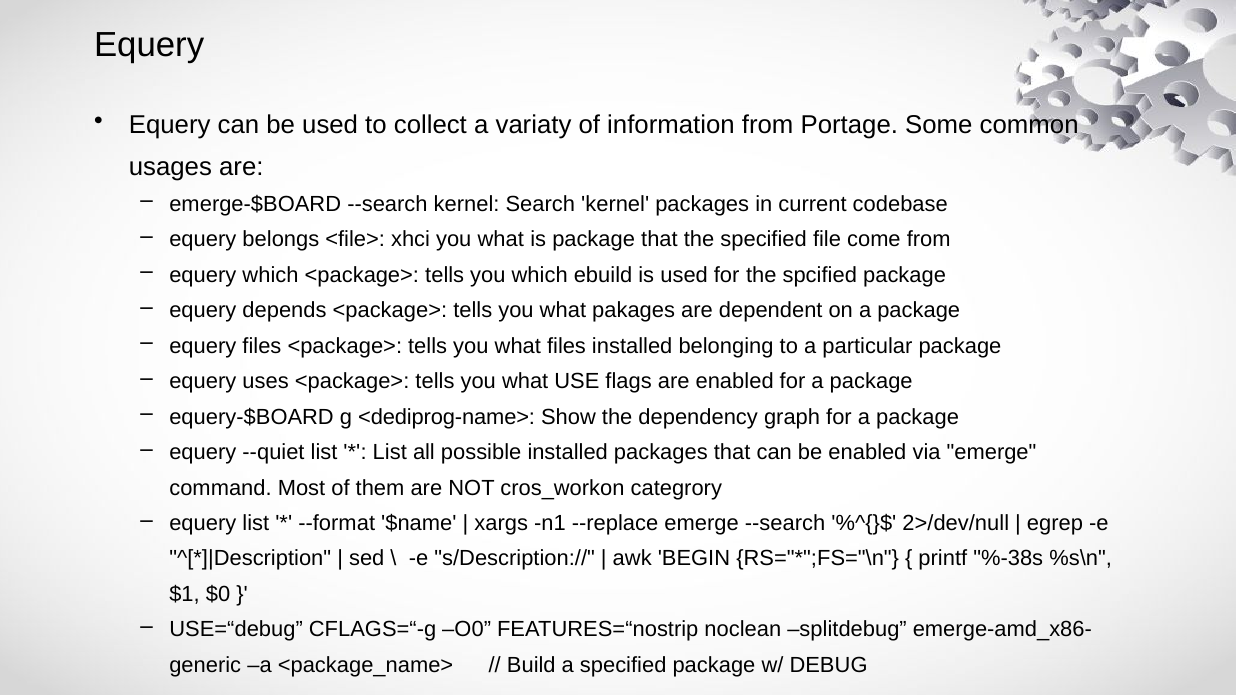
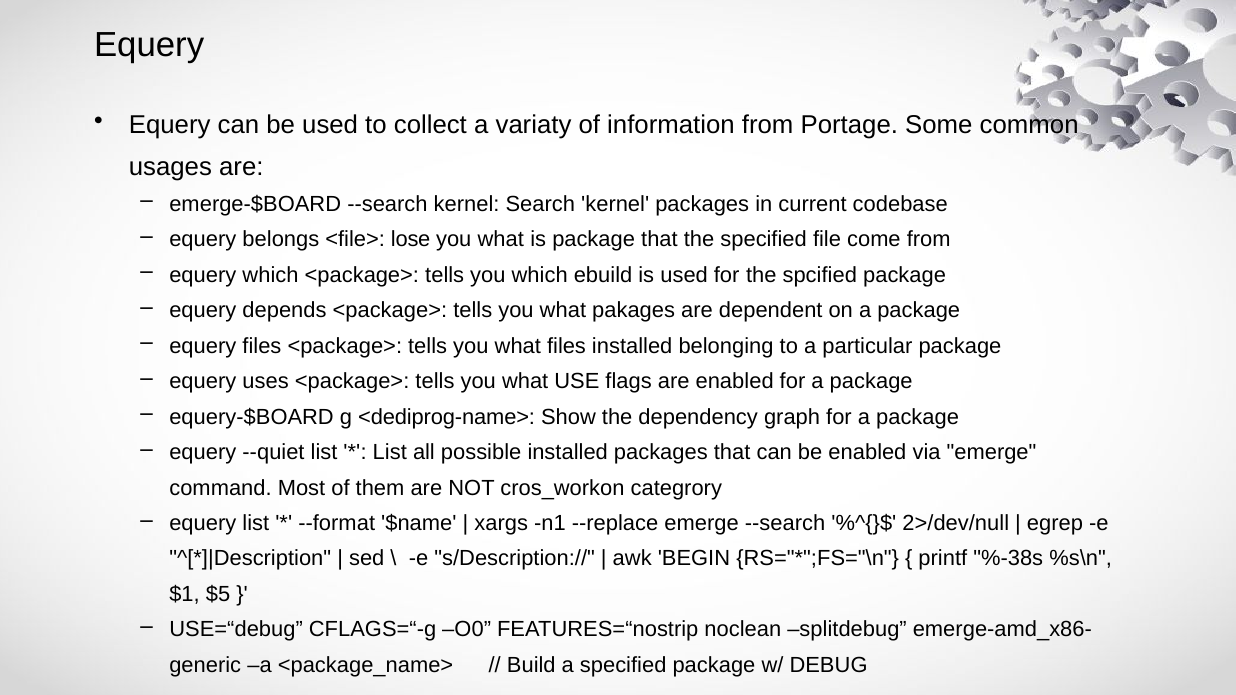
xhci: xhci -> lose
$0: $0 -> $5
